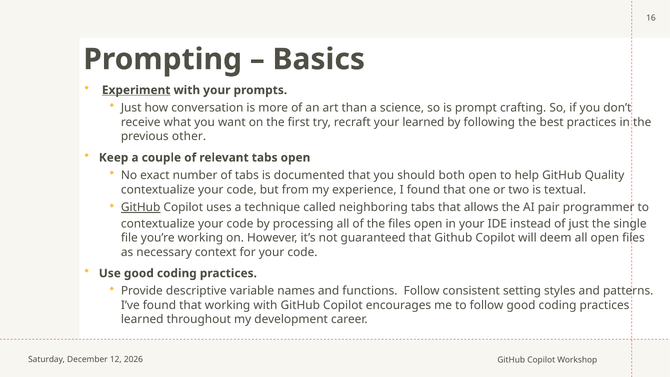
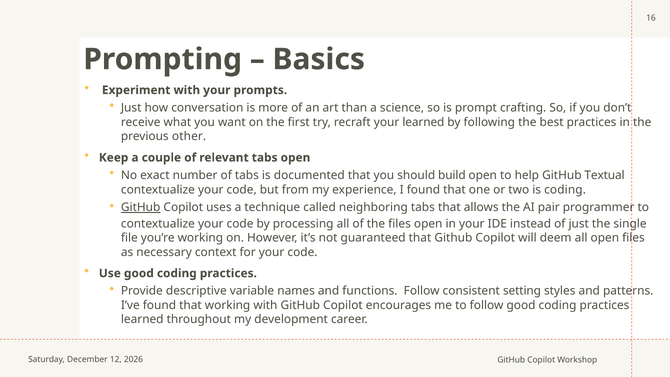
Experiment underline: present -> none
both: both -> build
Quality: Quality -> Textual
is textual: textual -> coding
